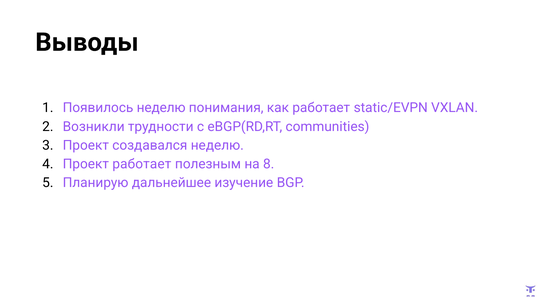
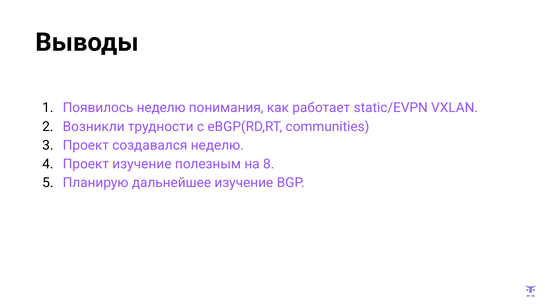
Проект работает: работает -> изучение
